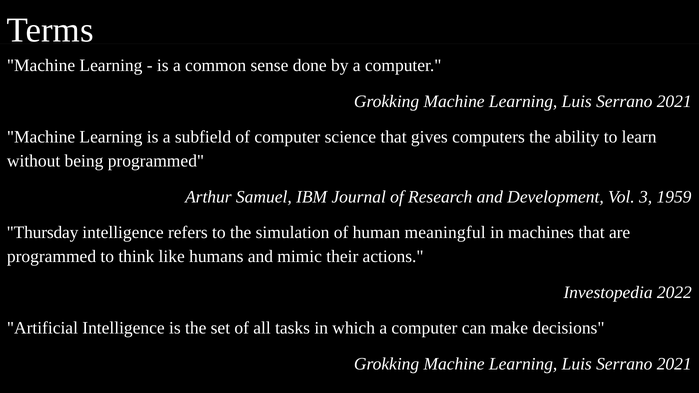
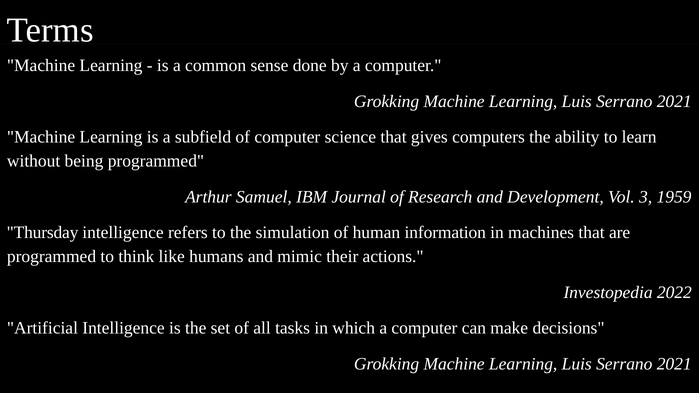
meaningful: meaningful -> information
